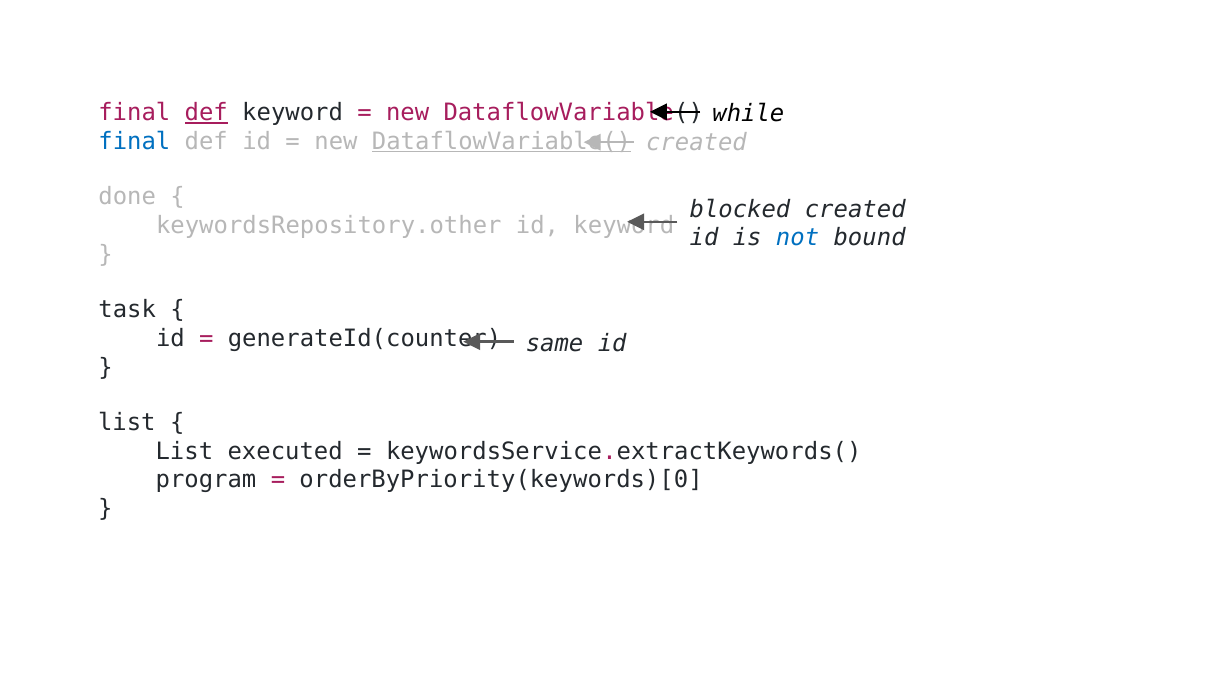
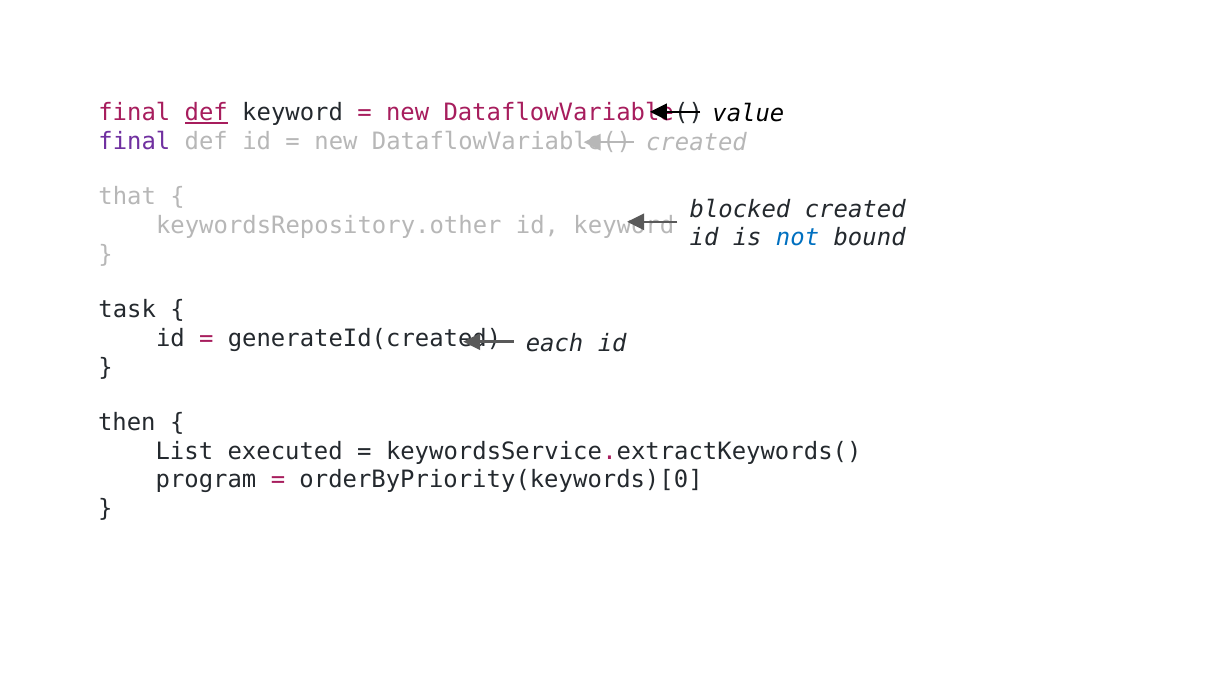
while: while -> value
final at (134, 141) colour: blue -> purple
DataflowVariable( at (501, 141) underline: present -> none
done: done -> that
generateId(counter: generateId(counter -> generateId(created
same: same -> each
list at (127, 422): list -> then
